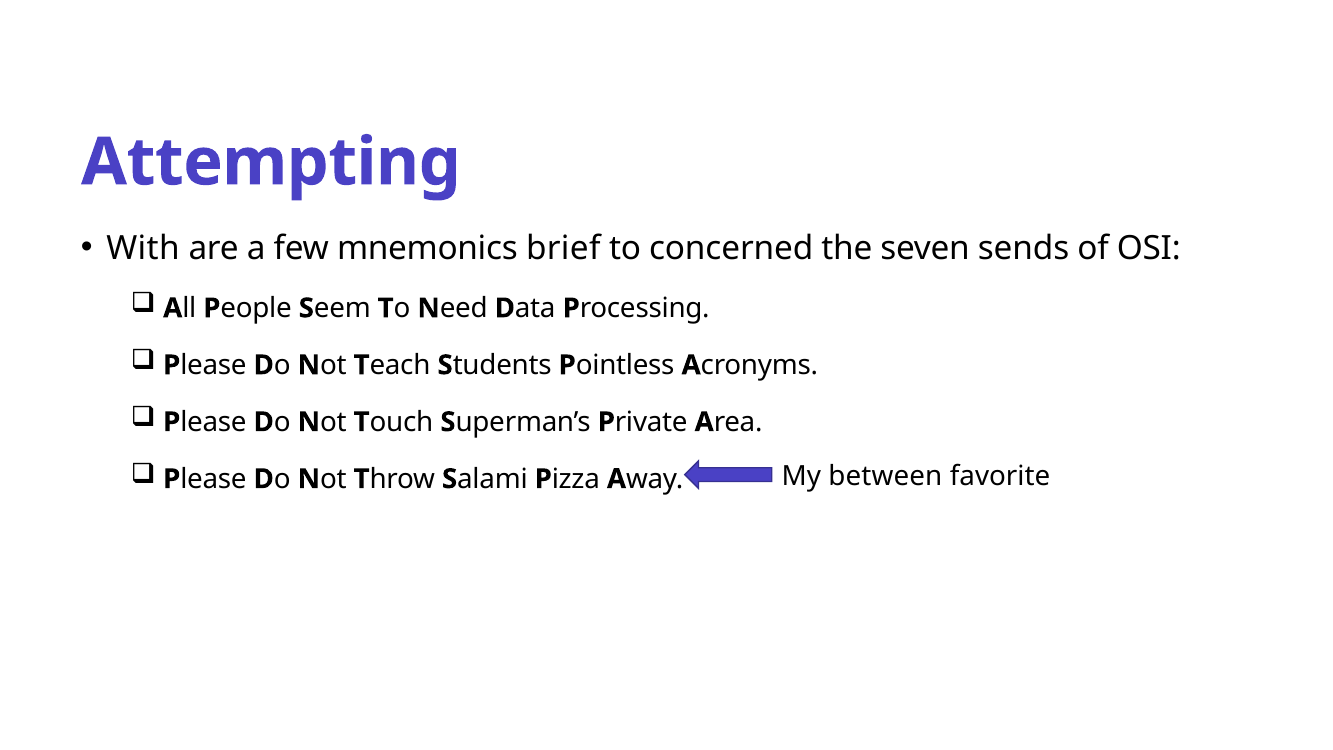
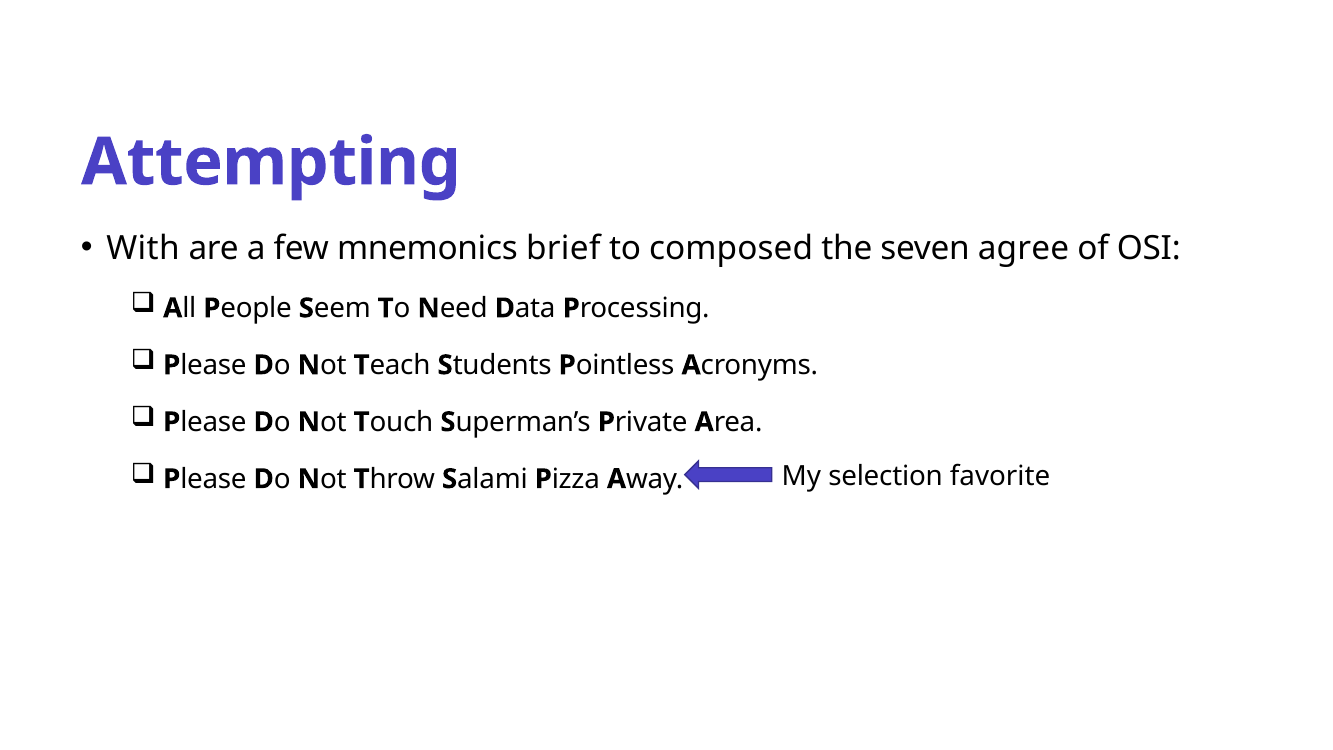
concerned: concerned -> composed
sends: sends -> agree
between: between -> selection
